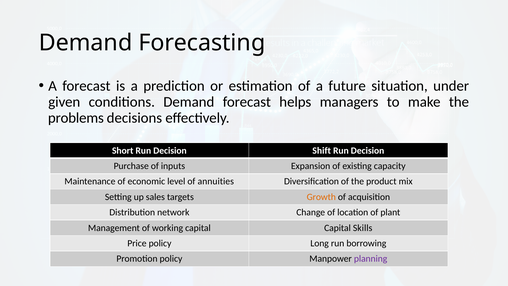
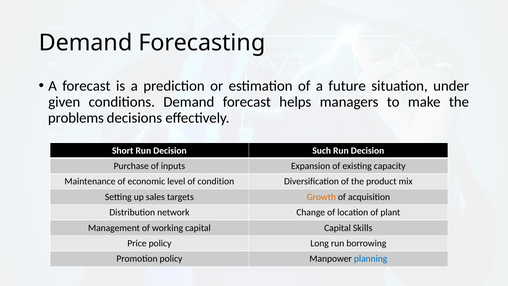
Shift: Shift -> Such
annuities: annuities -> condition
planning colour: purple -> blue
